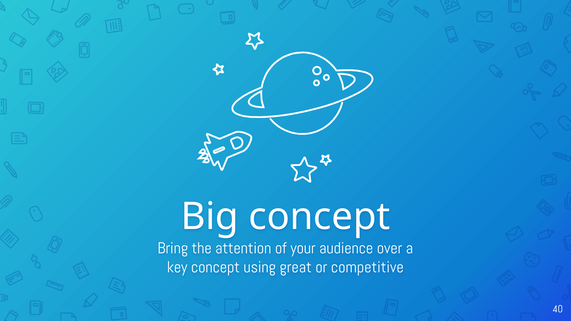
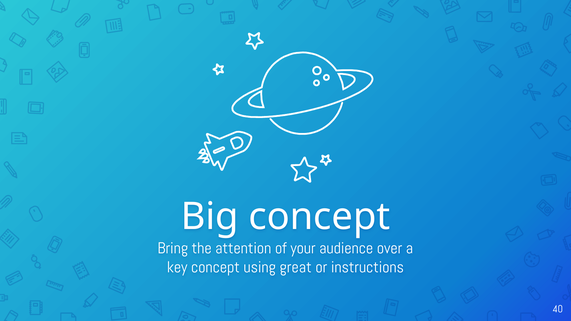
competitive: competitive -> instructions
